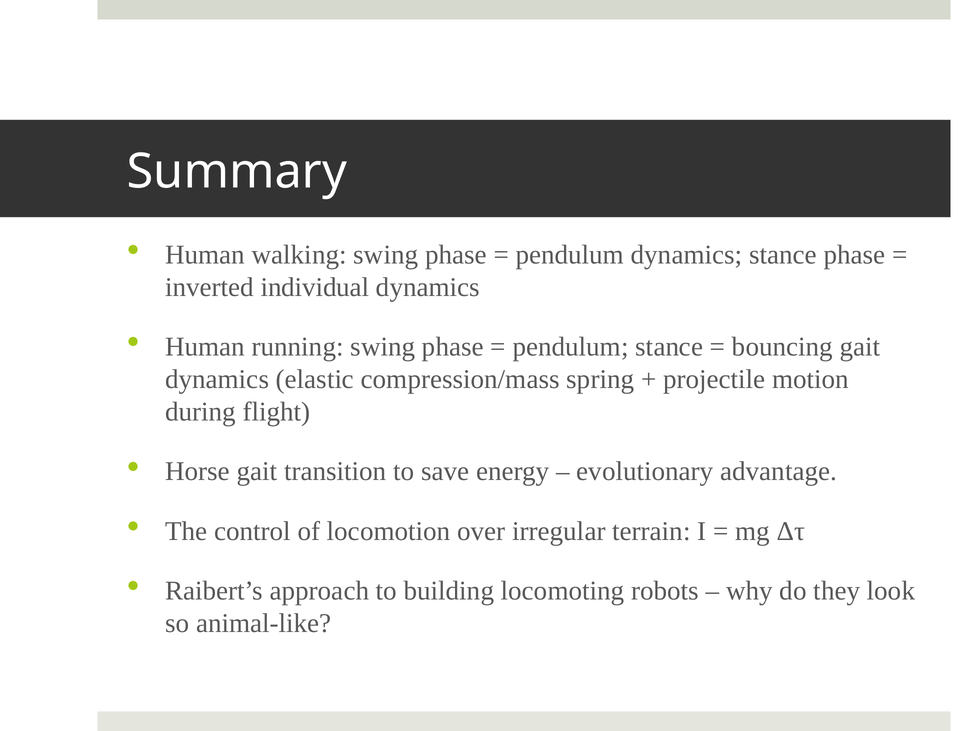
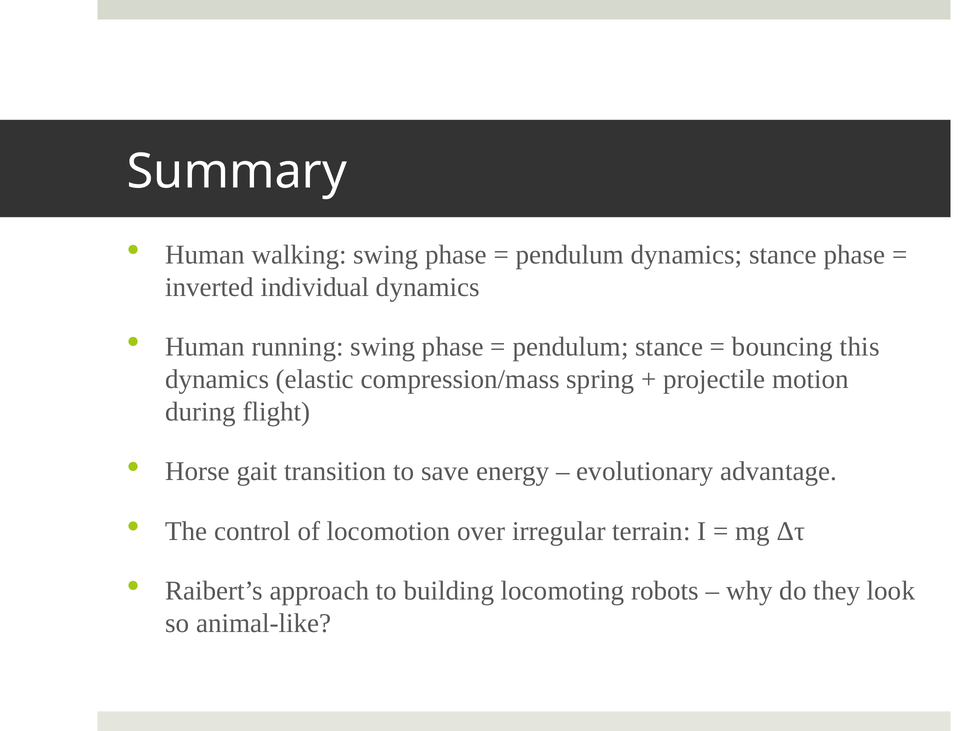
bouncing gait: gait -> this
